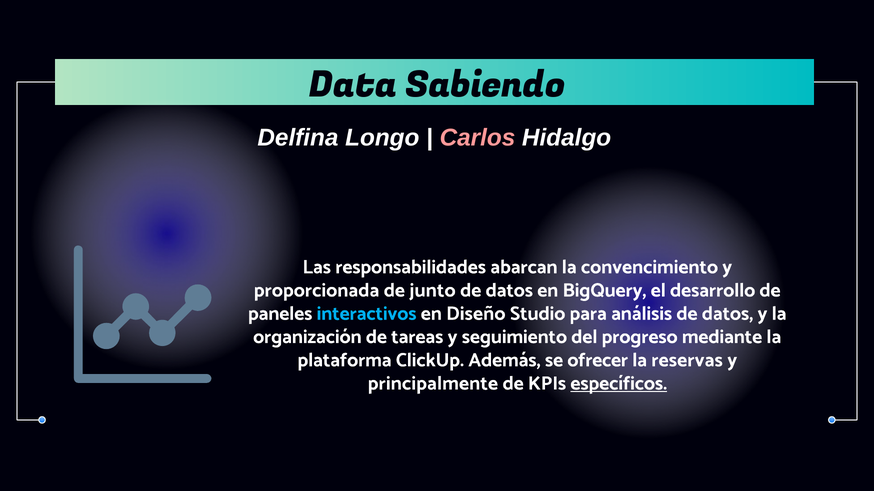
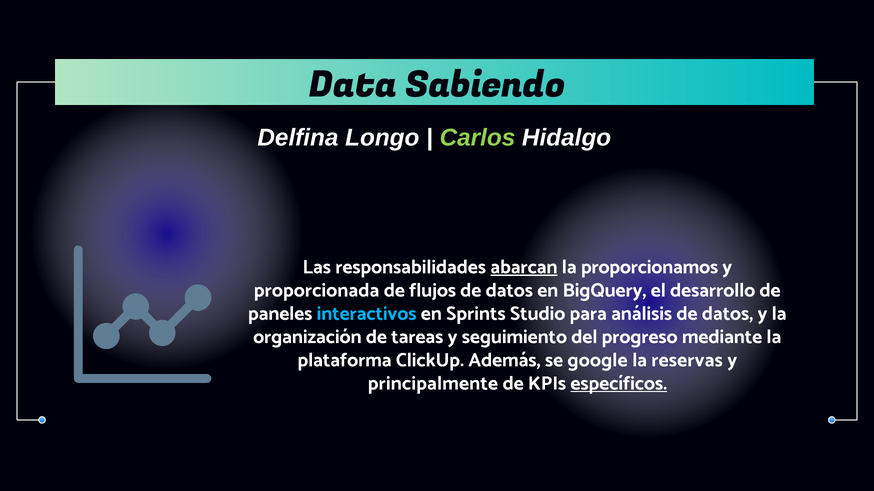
Carlos colour: pink -> light green
abarcan underline: none -> present
convencimiento: convencimiento -> proporcionamos
junto: junto -> flujos
Diseño: Diseño -> Sprints
ofrecer: ofrecer -> google
